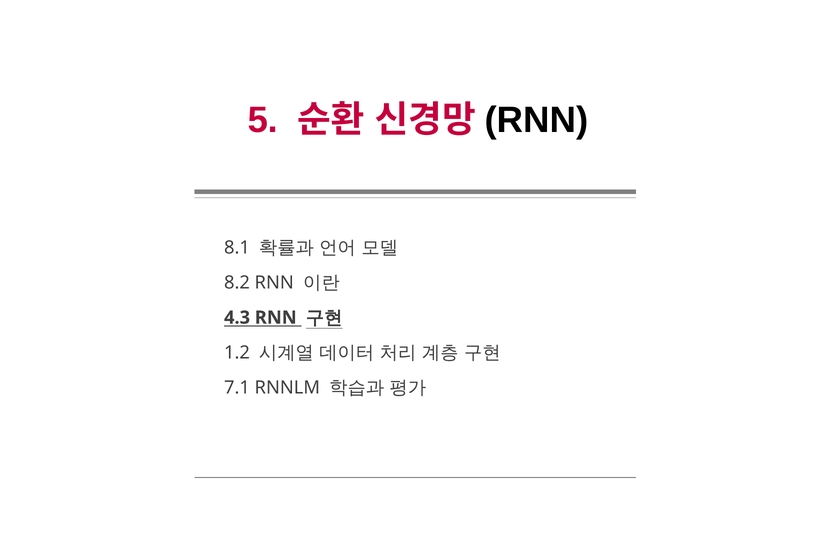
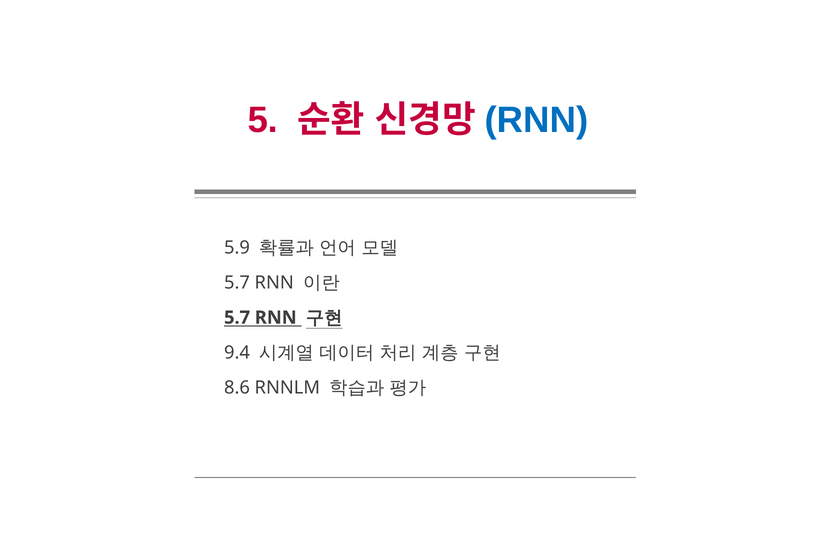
RNN at (536, 120) colour: black -> blue
8.1: 8.1 -> 5.9
8.2 at (237, 282): 8.2 -> 5.7
4.3 at (237, 317): 4.3 -> 5.7
1.2: 1.2 -> 9.4
7.1: 7.1 -> 8.6
